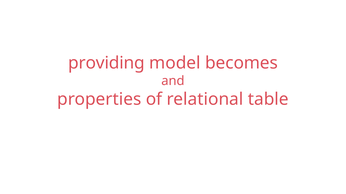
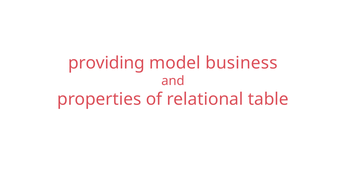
becomes: becomes -> business
